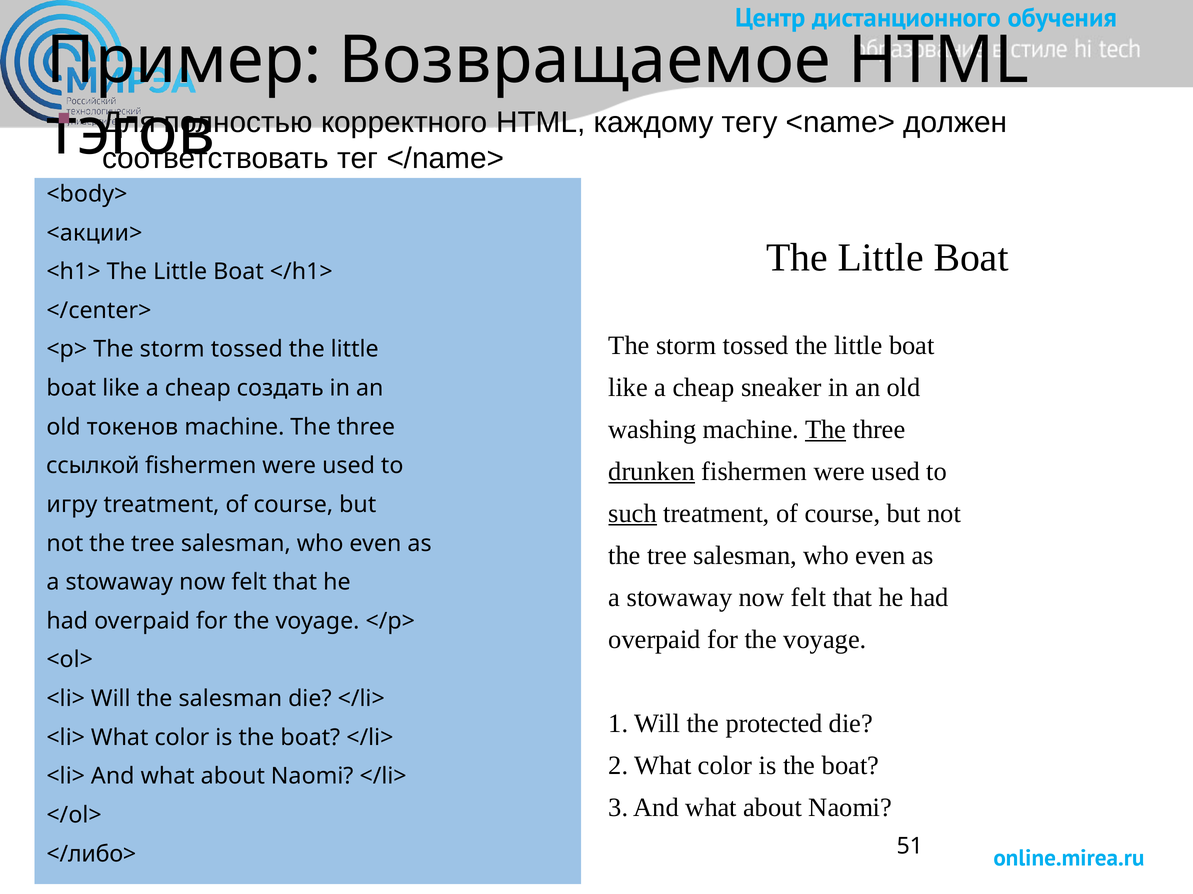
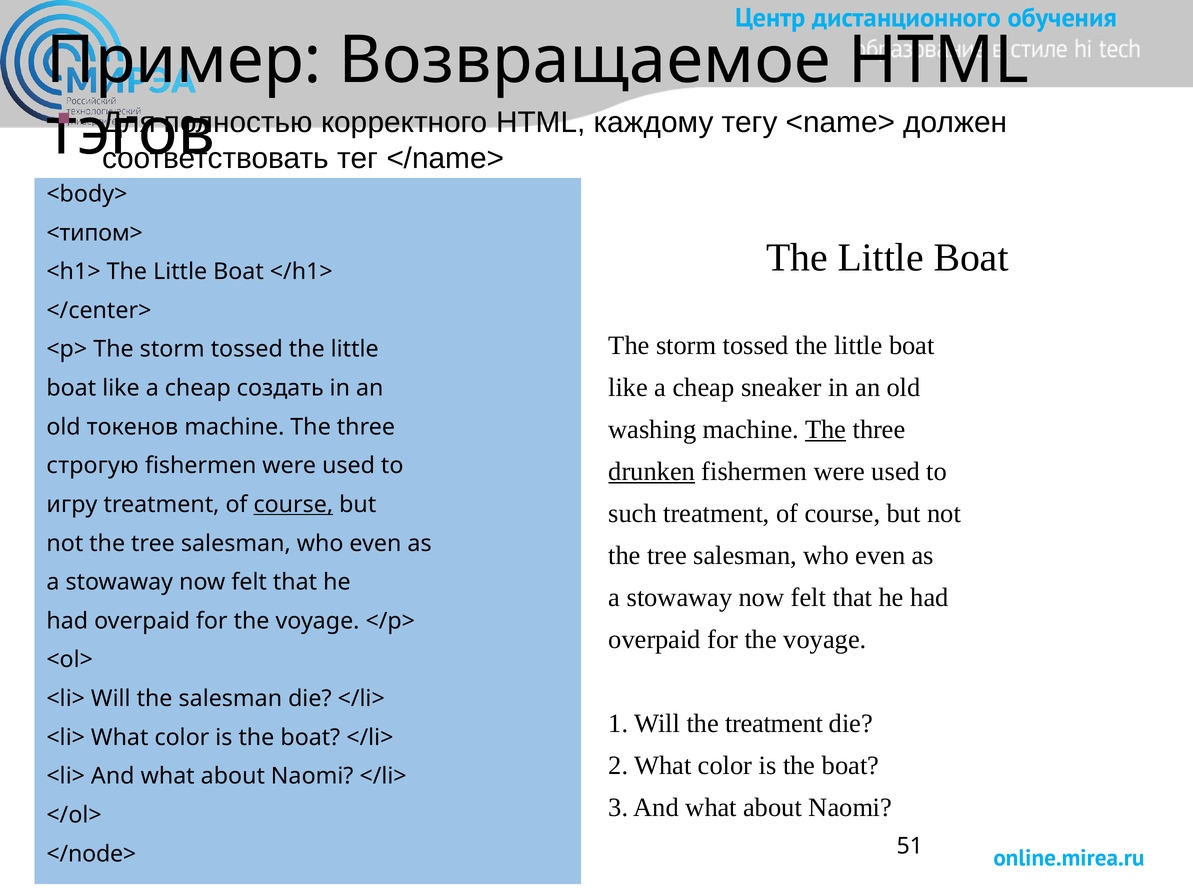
<акции>: <акции> -> <типом>
ссылкой: ссылкой -> строгую
course at (293, 505) underline: none -> present
such underline: present -> none
the protected: protected -> treatment
</либо>: </либо> -> </node>
